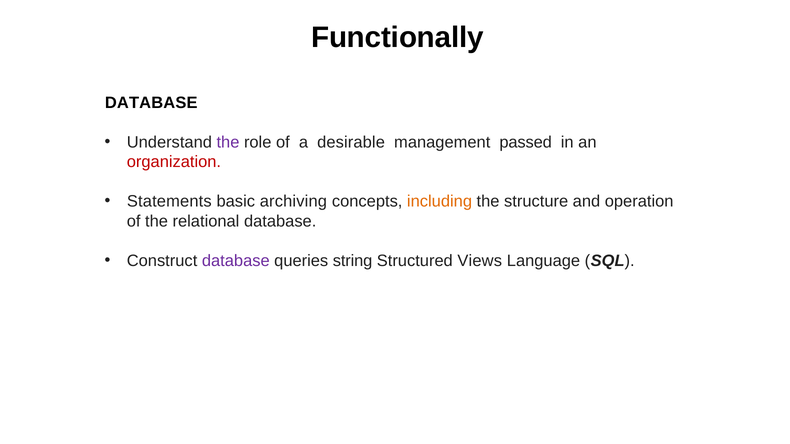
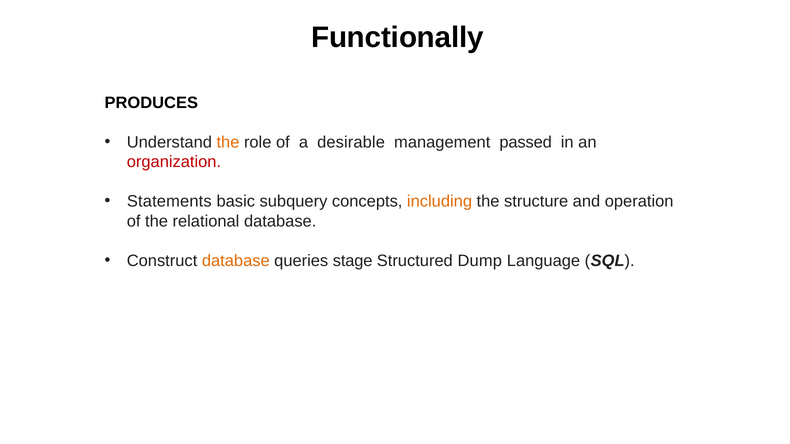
DATABASE at (151, 103): DATABASE -> PRODUCES
the at (228, 142) colour: purple -> orange
archiving: archiving -> subquery
database at (236, 261) colour: purple -> orange
string: string -> stage
Views: Views -> Dump
